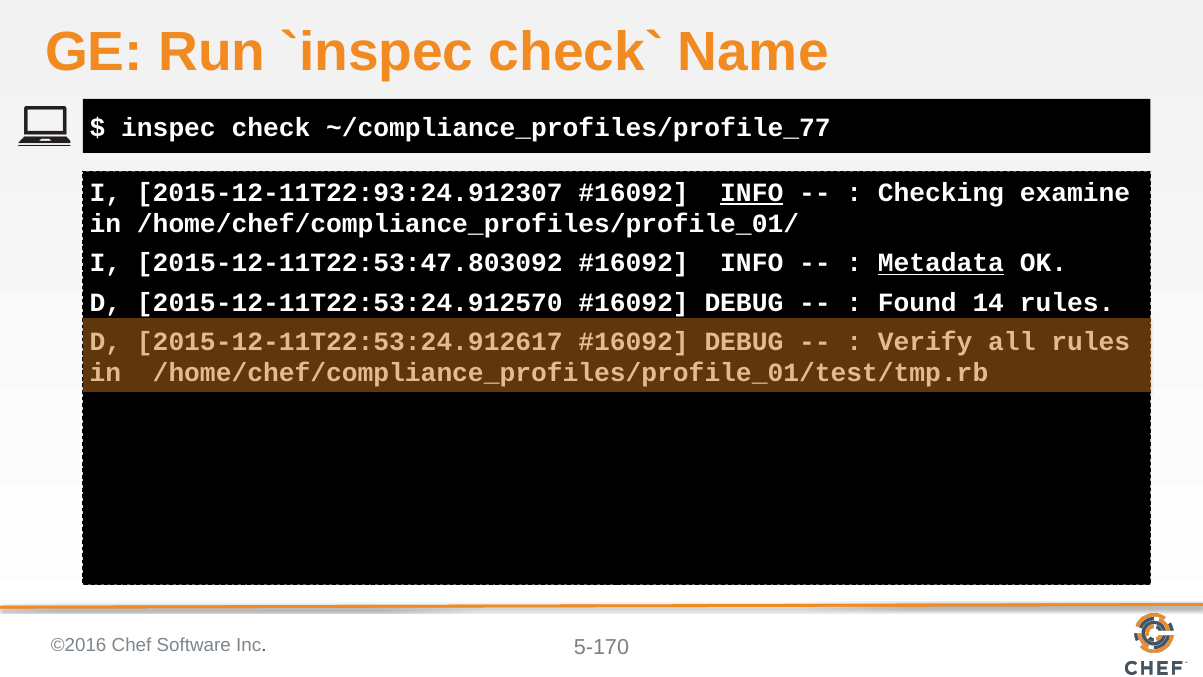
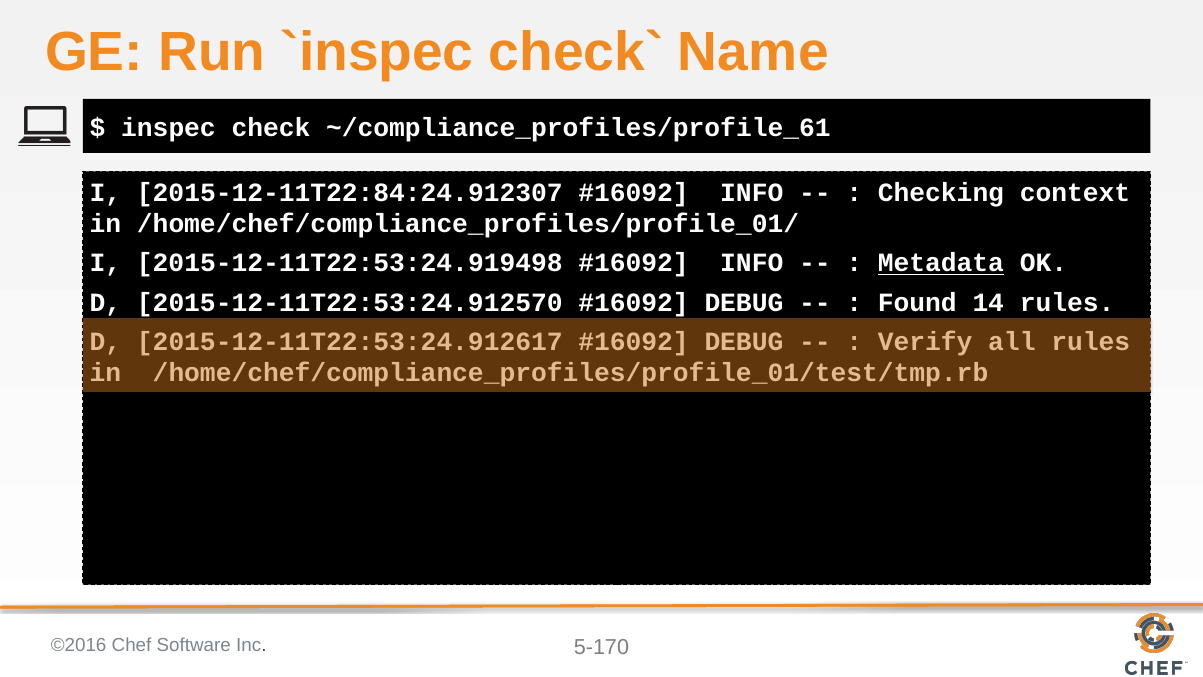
~/compliance_profiles/profile_77: ~/compliance_profiles/profile_77 -> ~/compliance_profiles/profile_61
2015-12-11T22:93:24.912307: 2015-12-11T22:93:24.912307 -> 2015-12-11T22:84:24.912307
INFO at (752, 192) underline: present -> none
examine: examine -> context
2015-12-11T22:53:47.803092: 2015-12-11T22:53:47.803092 -> 2015-12-11T22:53:24.919498
